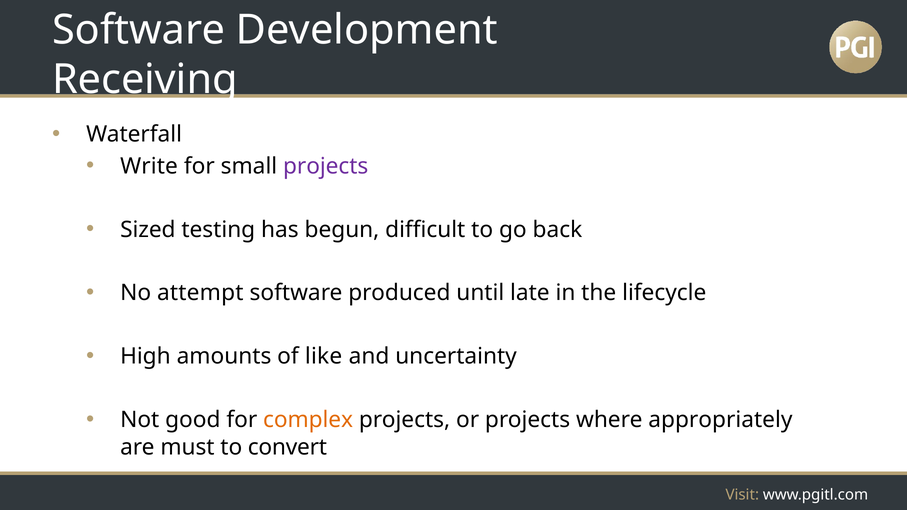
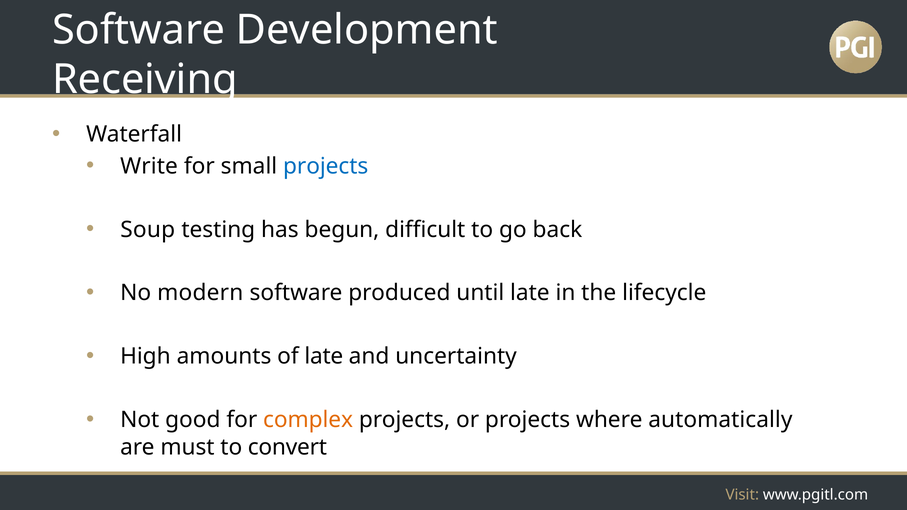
projects at (326, 166) colour: purple -> blue
Sized: Sized -> Soup
attempt: attempt -> modern
of like: like -> late
appropriately: appropriately -> automatically
